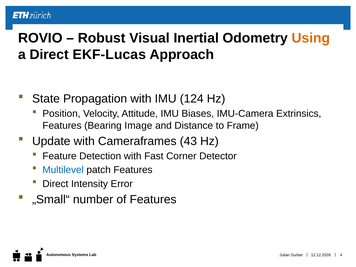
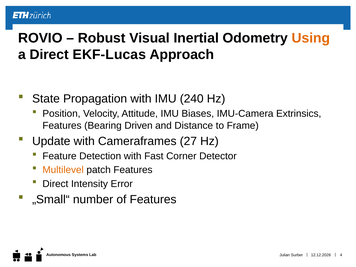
124: 124 -> 240
Image: Image -> Driven
43: 43 -> 27
Multilevel colour: blue -> orange
